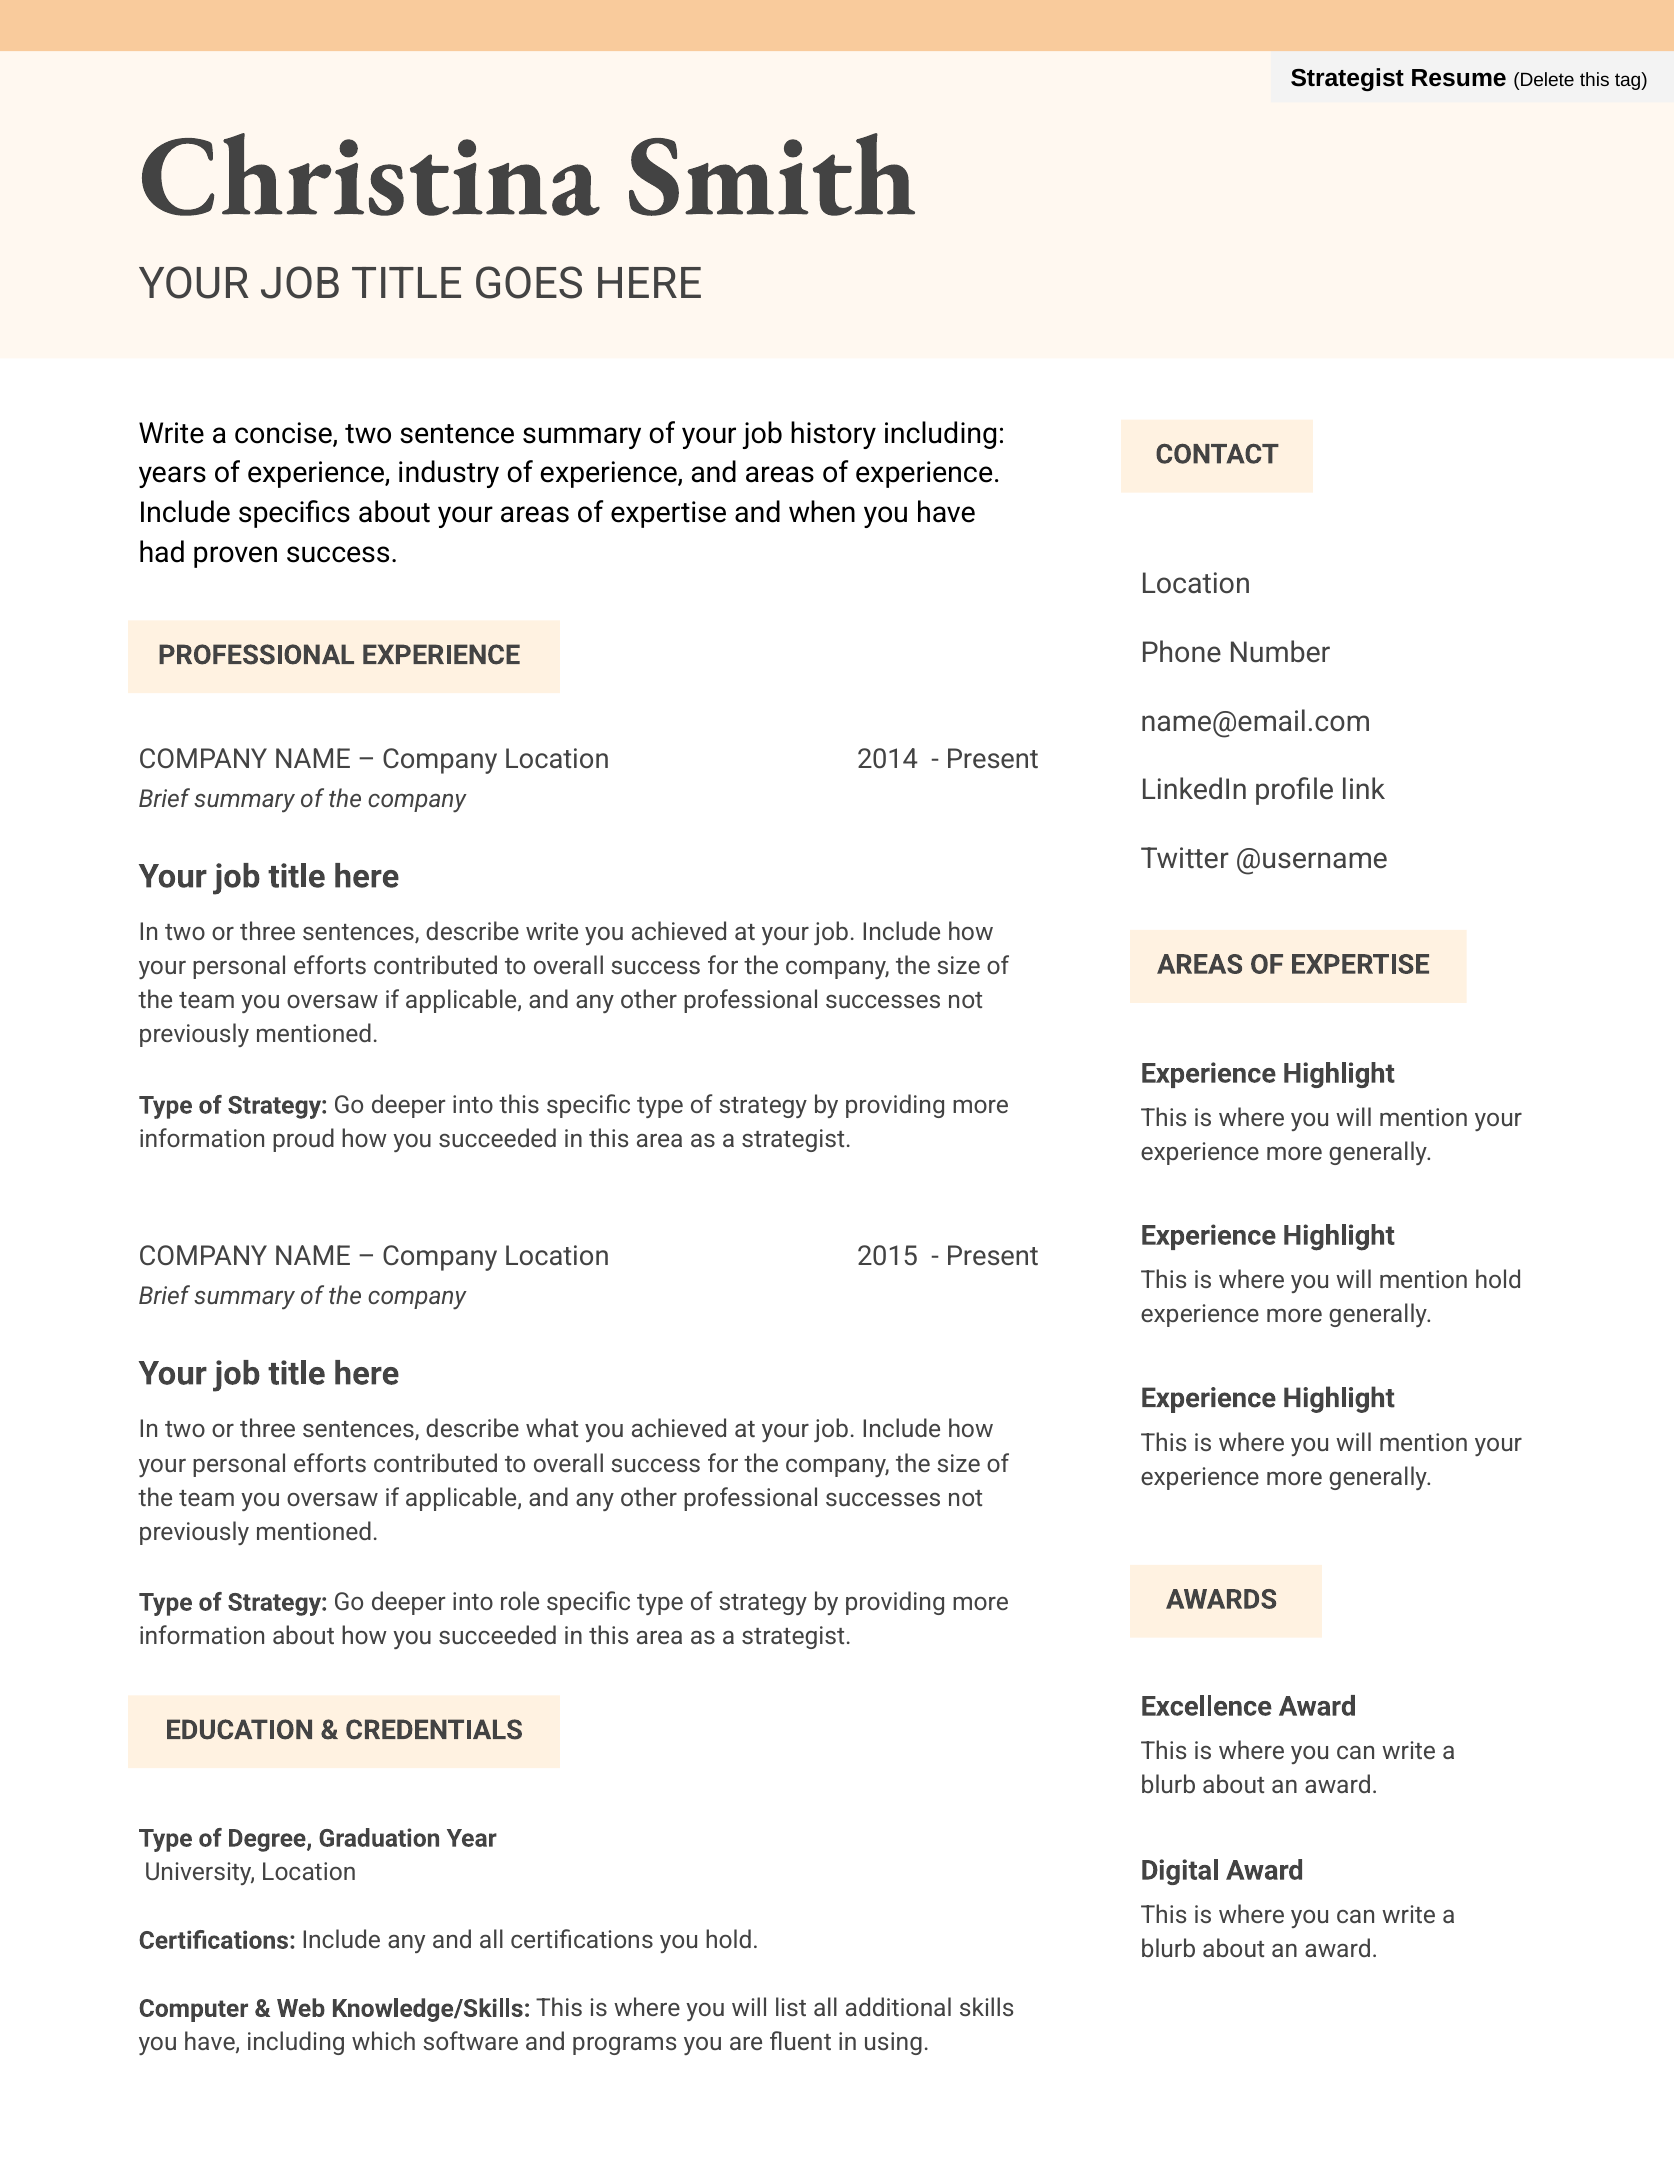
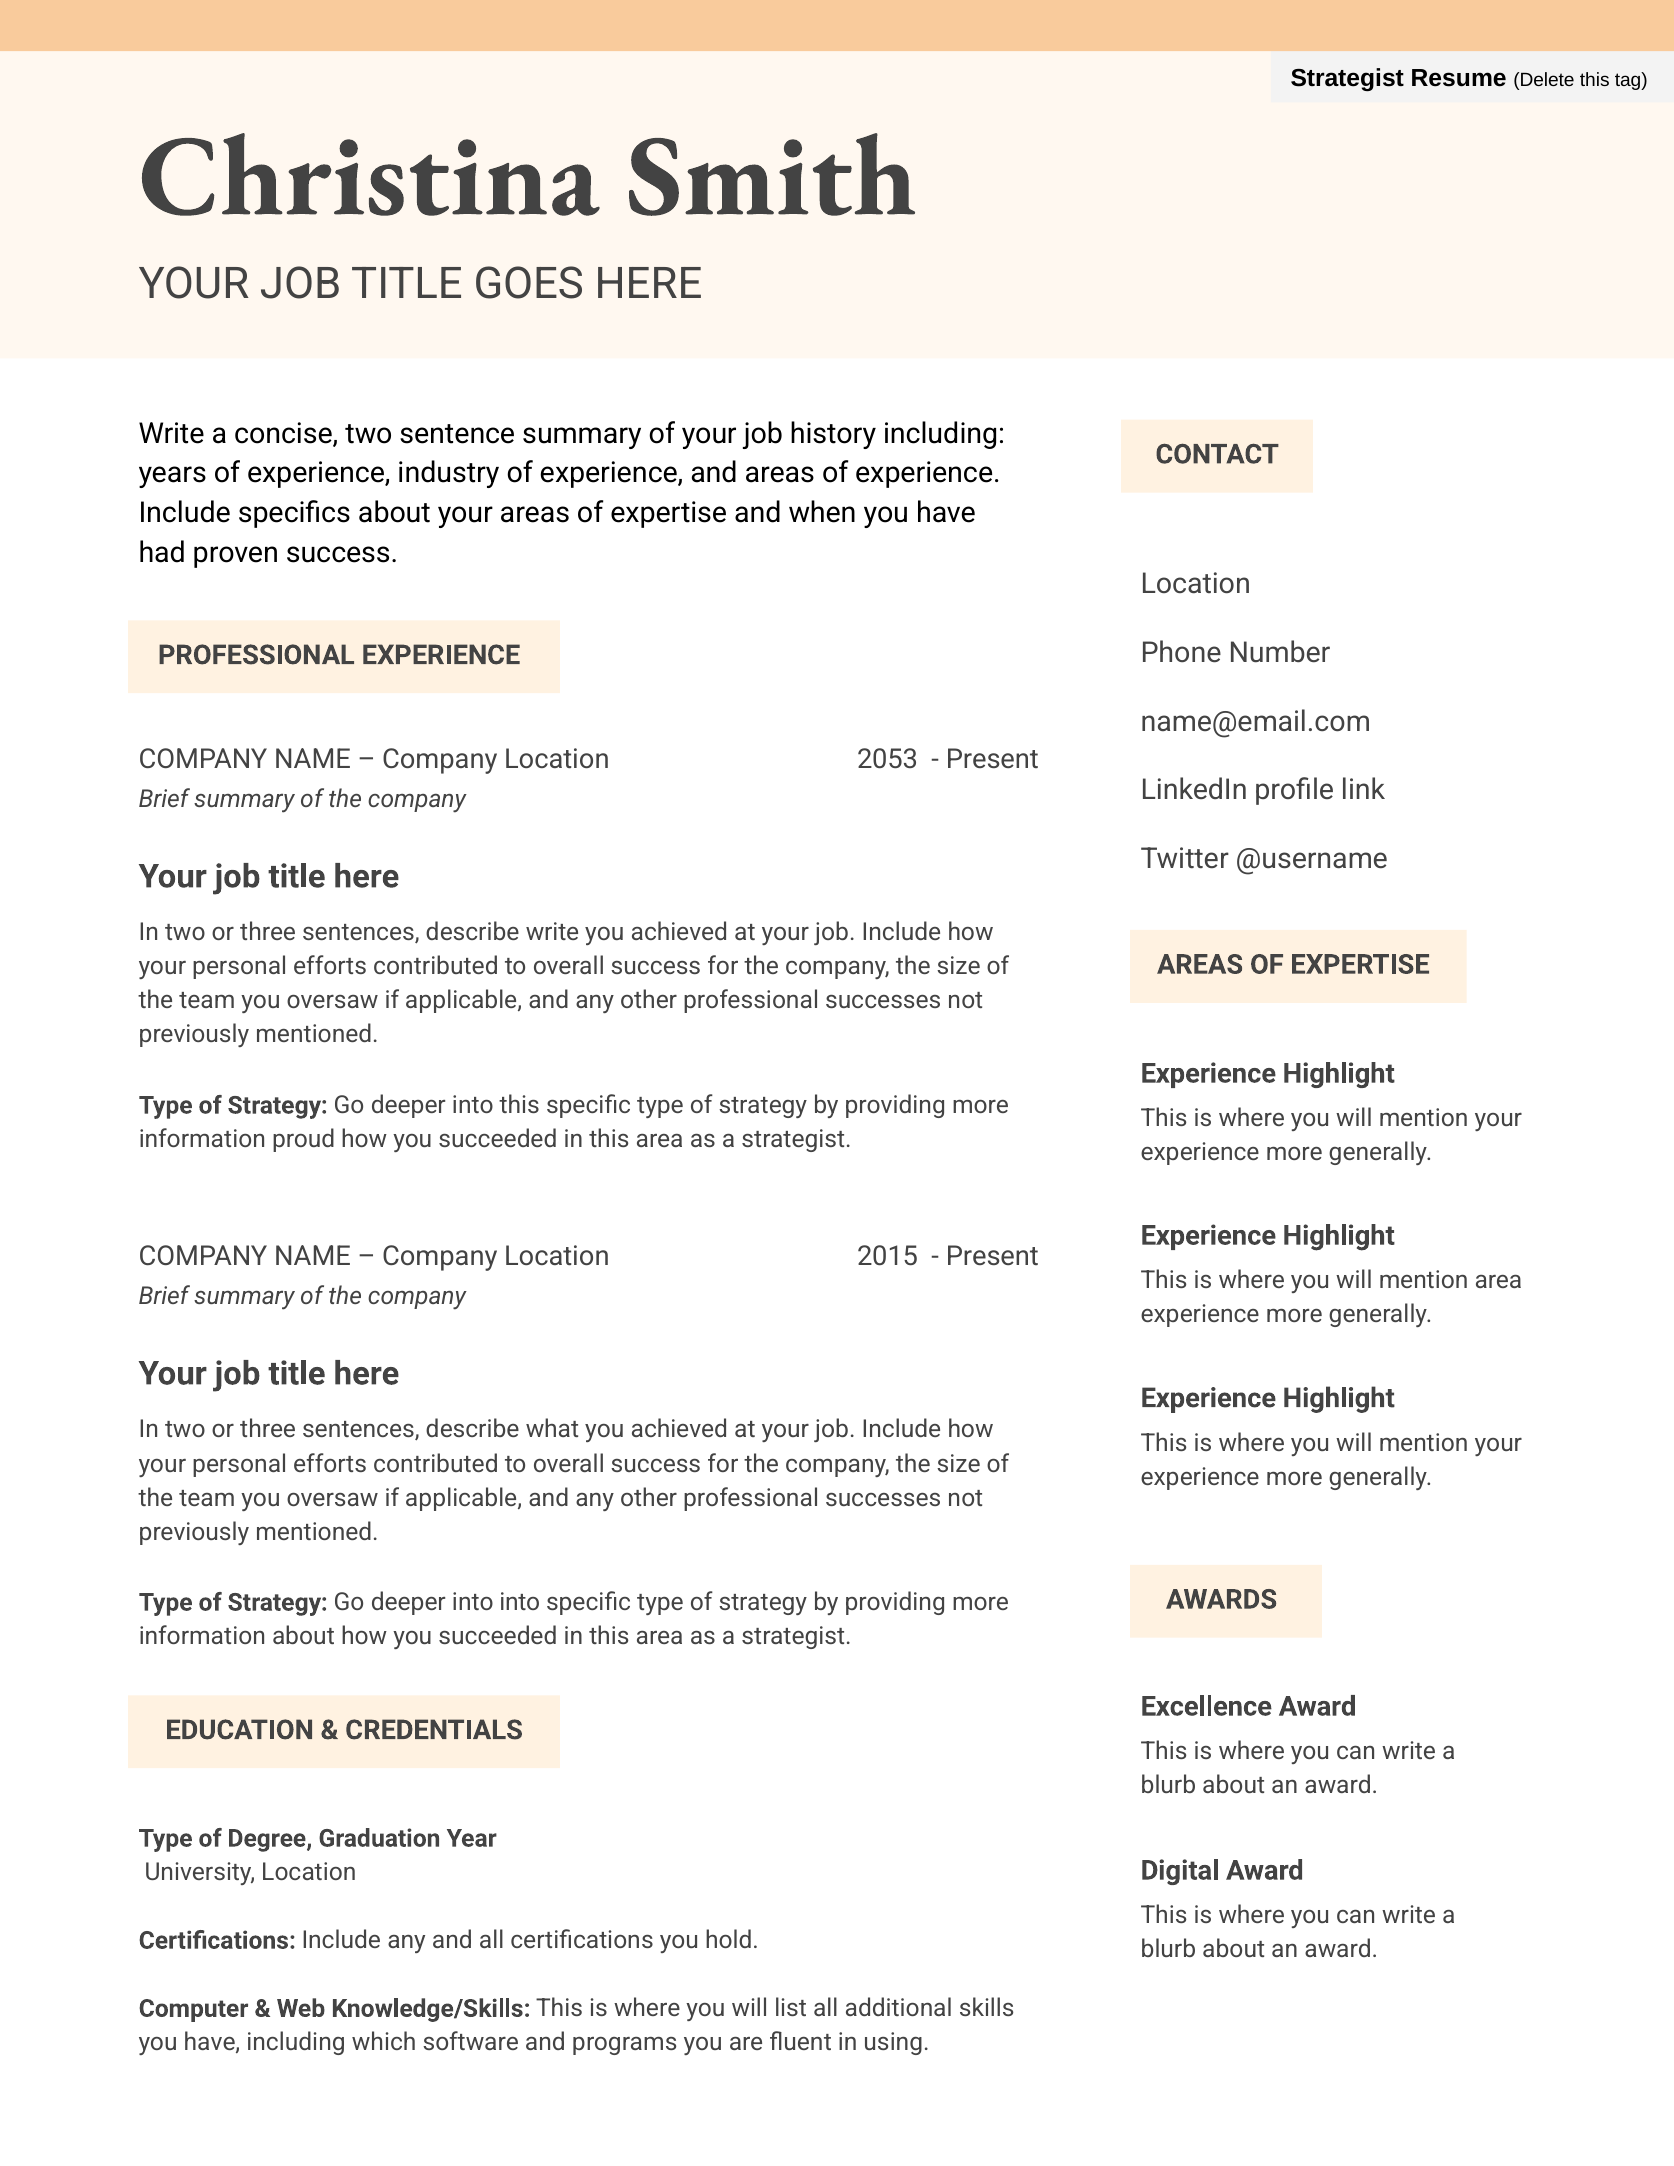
2014: 2014 -> 2053
mention hold: hold -> area
into role: role -> into
